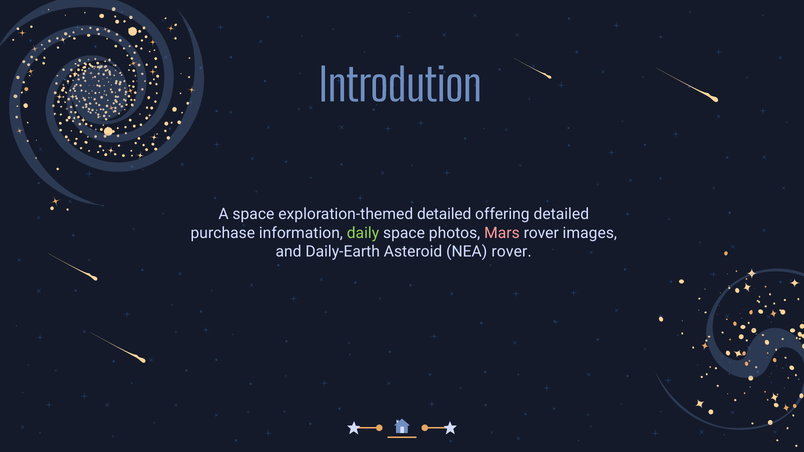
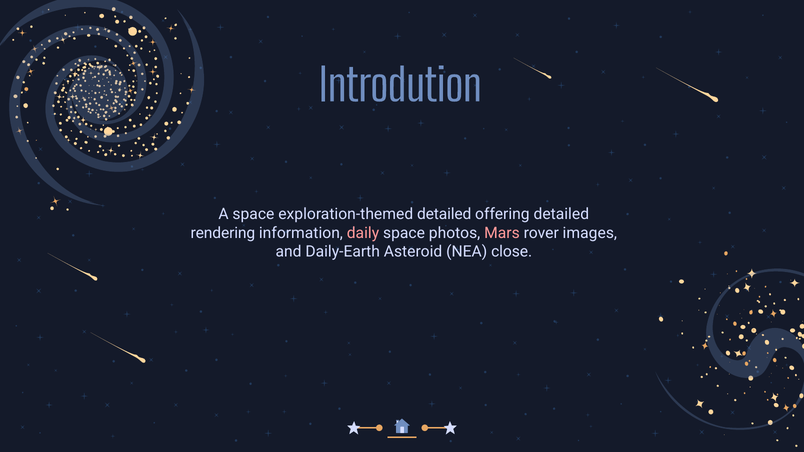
purchase: purchase -> rendering
daily colour: light green -> pink
NEA rover: rover -> close
